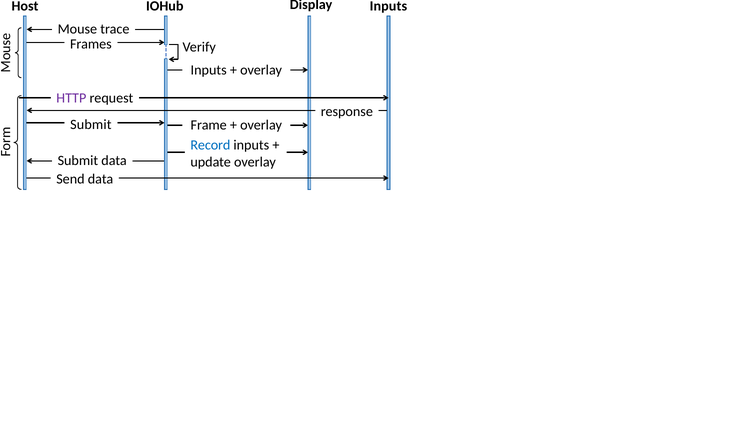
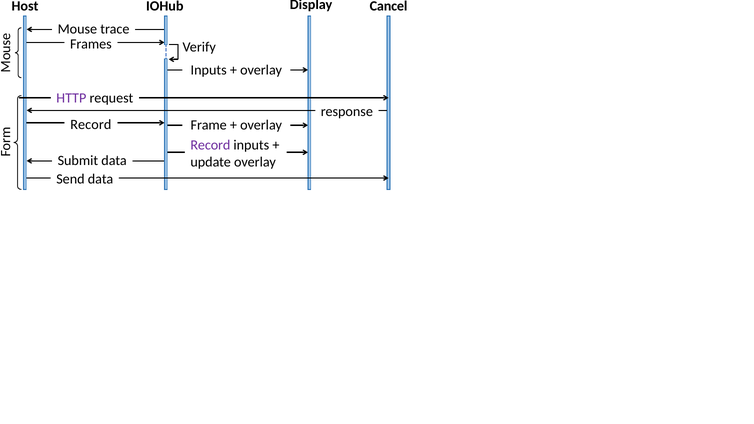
Host Inputs: Inputs -> Cancel
Submit at (91, 125): Submit -> Record
Record at (210, 145) colour: blue -> purple
